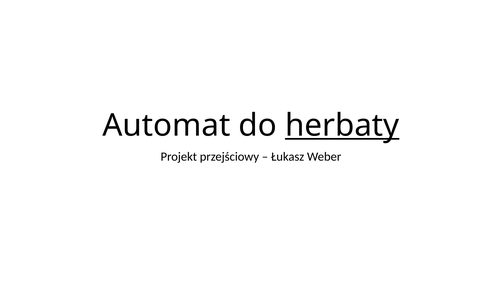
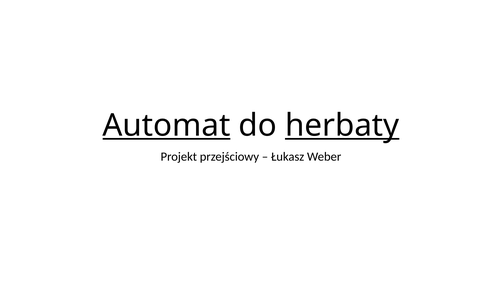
Automat underline: none -> present
